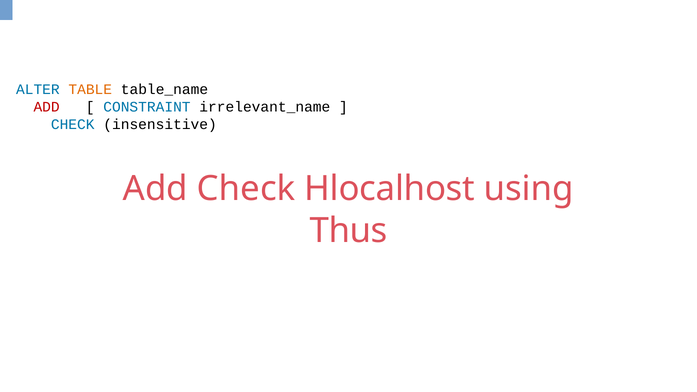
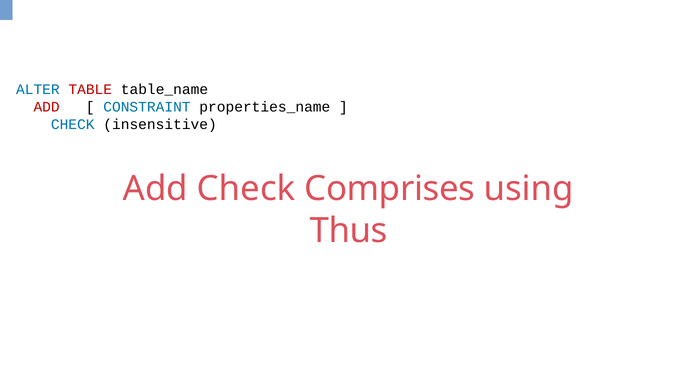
TABLE colour: orange -> red
irrelevant_name: irrelevant_name -> properties_name
Hlocalhost: Hlocalhost -> Comprises
